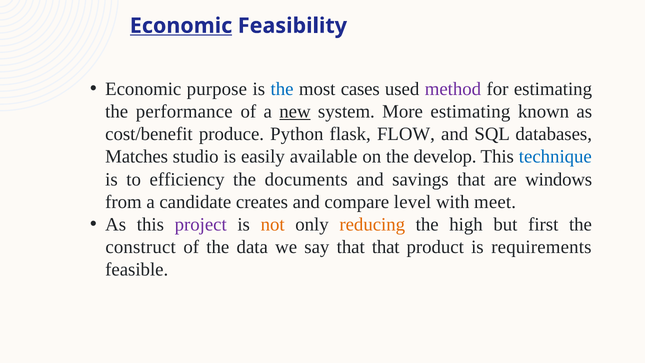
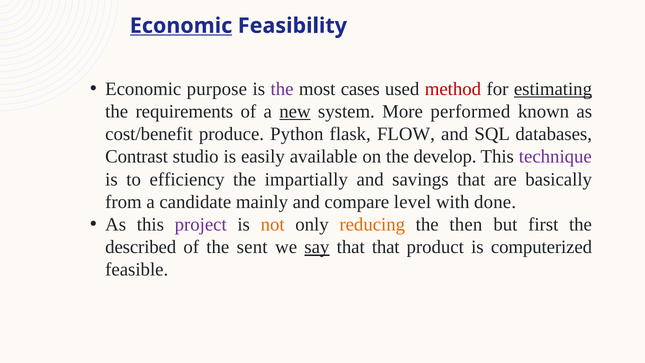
the at (282, 89) colour: blue -> purple
method colour: purple -> red
estimating at (553, 89) underline: none -> present
performance: performance -> requirements
More estimating: estimating -> performed
Matches: Matches -> Contrast
technique colour: blue -> purple
documents: documents -> impartially
windows: windows -> basically
creates: creates -> mainly
meet: meet -> done
high: high -> then
construct: construct -> described
data: data -> sent
say underline: none -> present
requirements: requirements -> computerized
